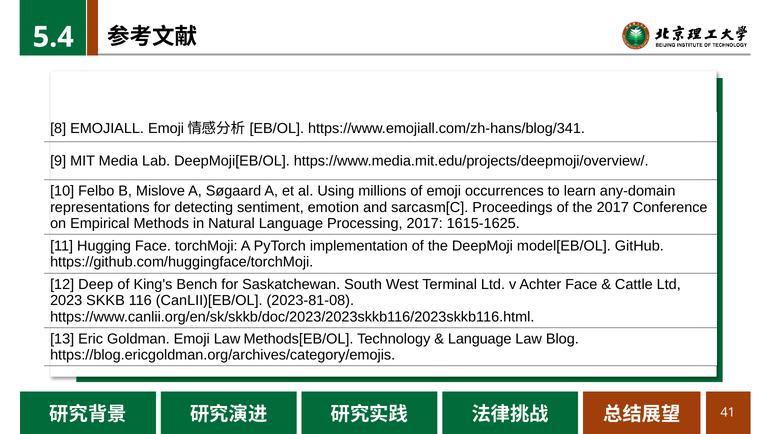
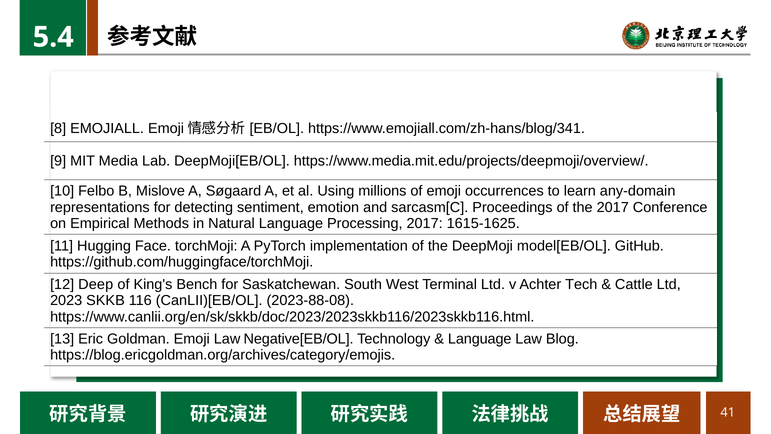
Achter Face: Face -> Tech
2023-81-08: 2023-81-08 -> 2023-88-08
Methods[EB/OL: Methods[EB/OL -> Negative[EB/OL
